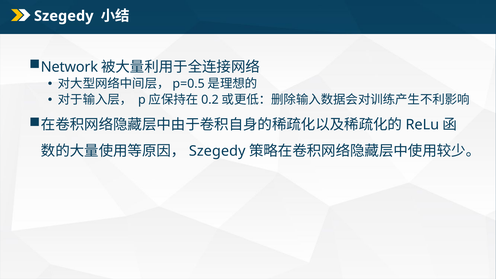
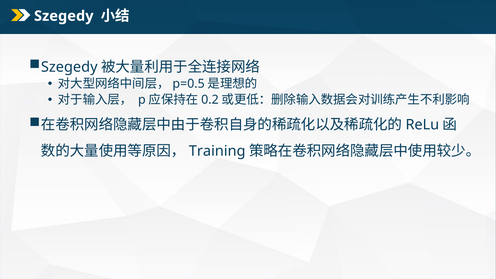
Network at (69, 67): Network -> Szegedy
Szegedy at (217, 151): Szegedy -> Training
